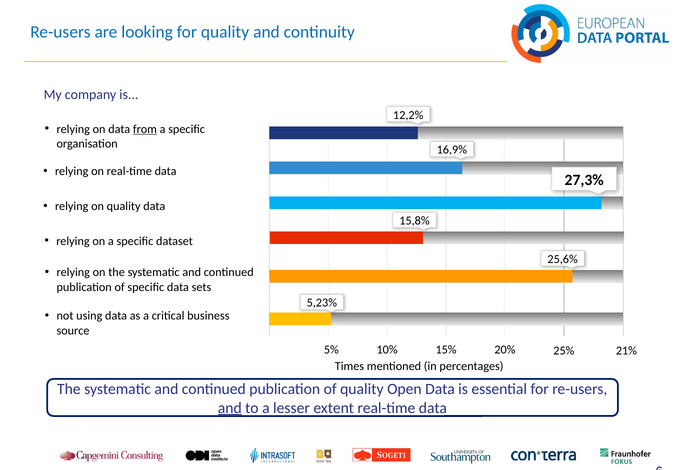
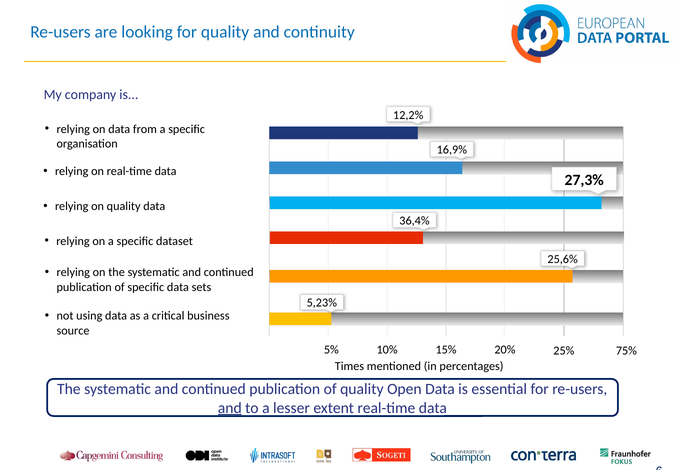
from underline: present -> none
15,8%: 15,8% -> 36,4%
21%: 21% -> 75%
